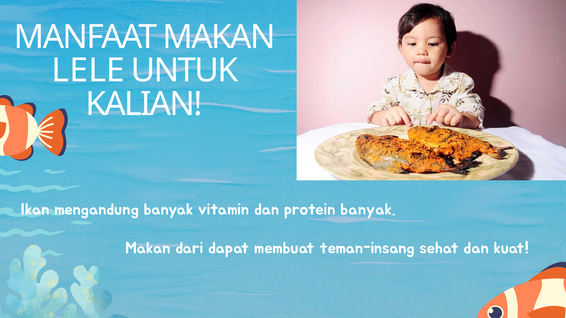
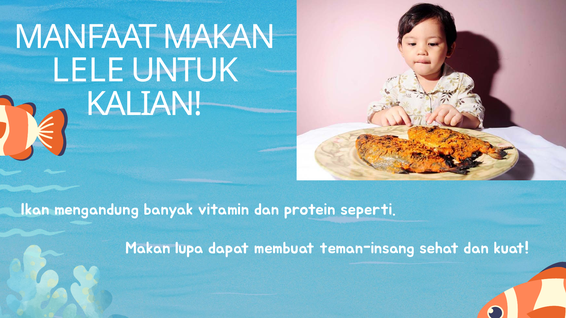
protein banyak: banyak -> seperti
dari: dari -> lupa
